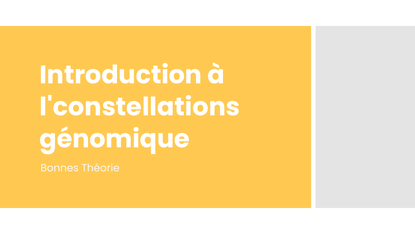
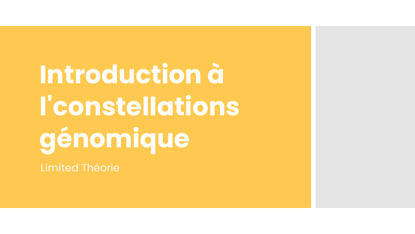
Bonnes: Bonnes -> Limited
